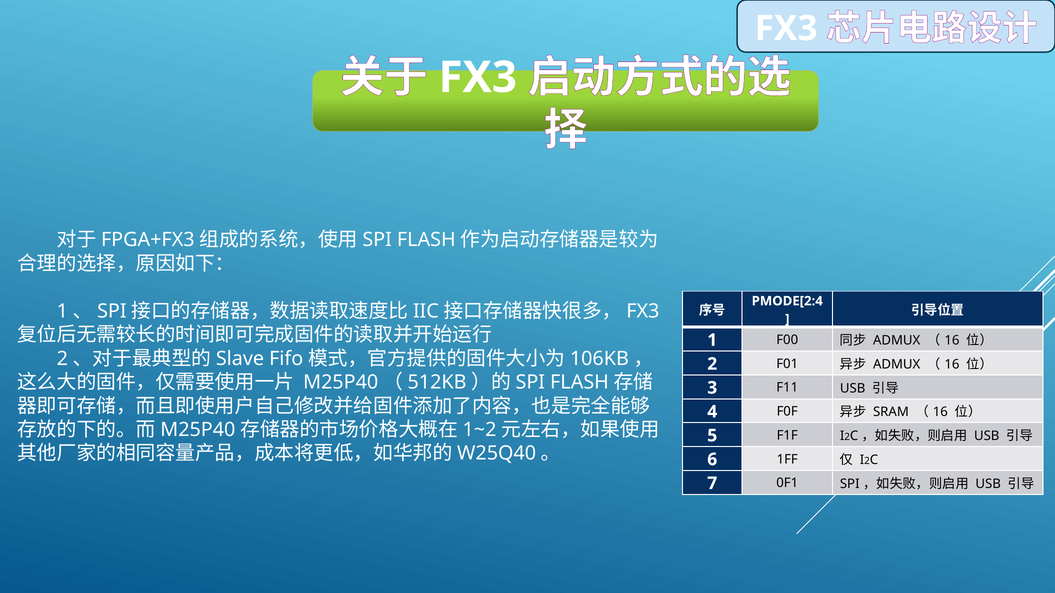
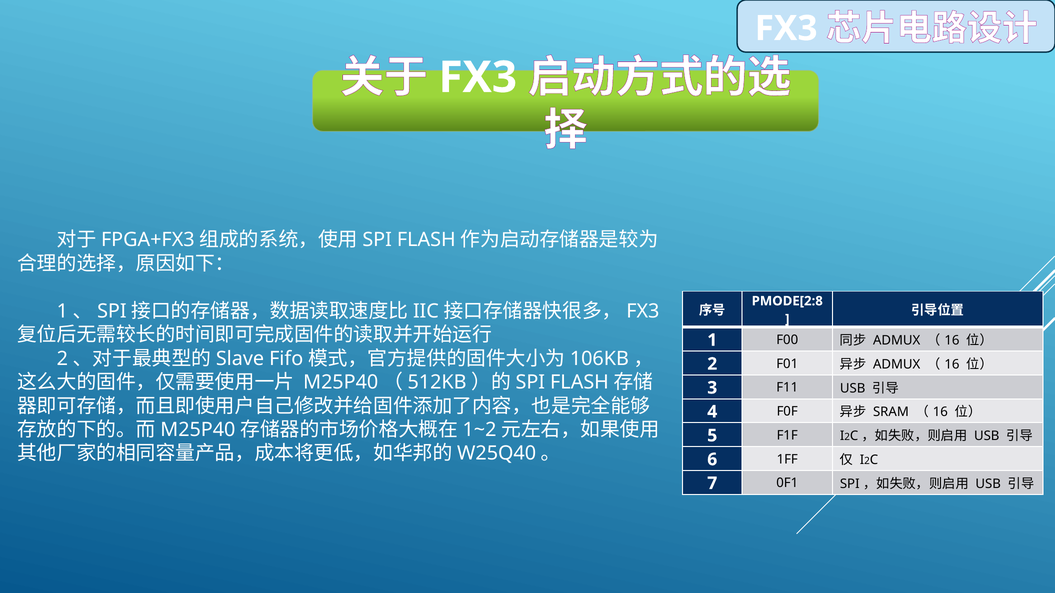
PMODE[2:4: PMODE[2:4 -> PMODE[2:8
